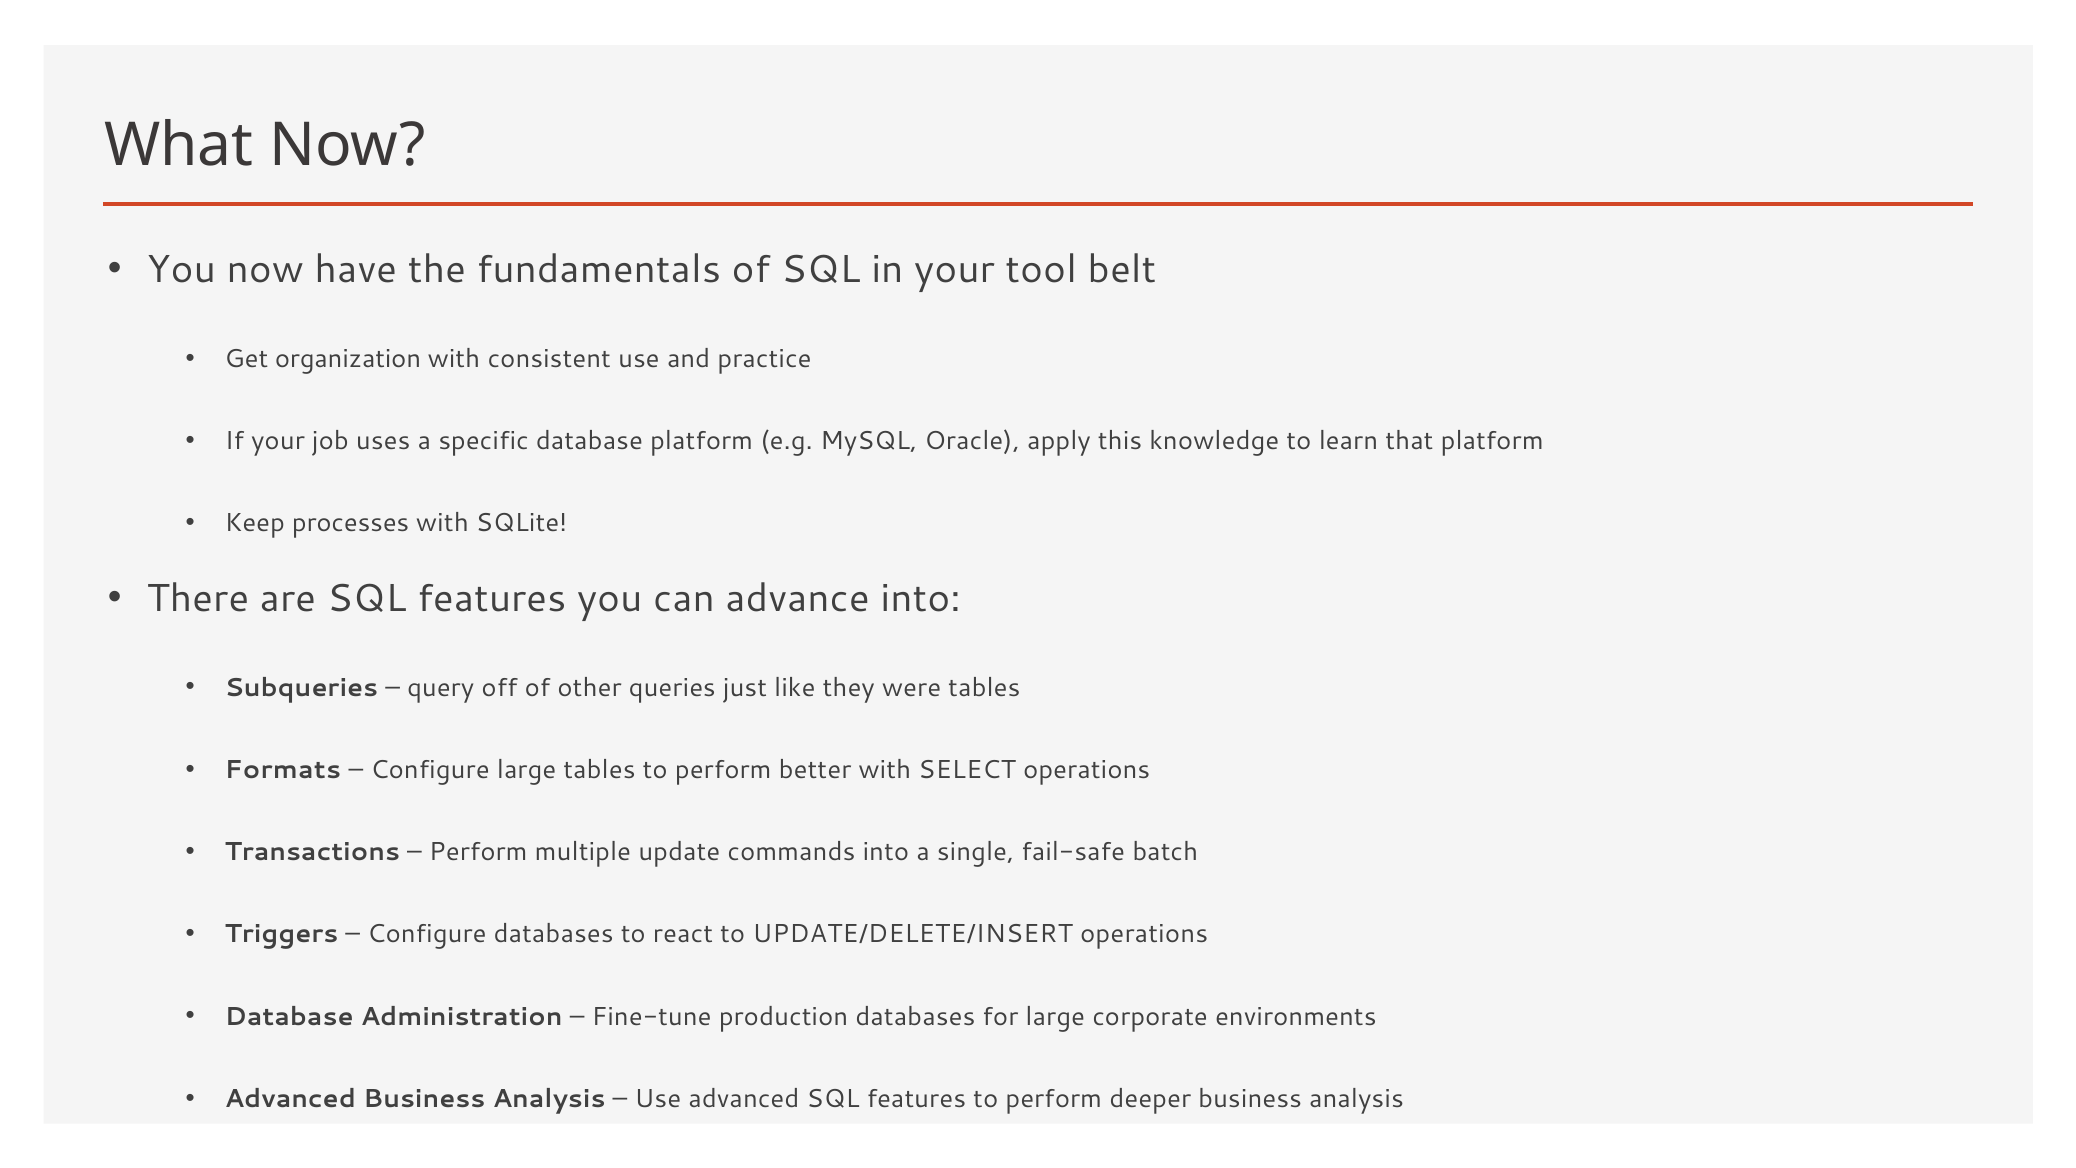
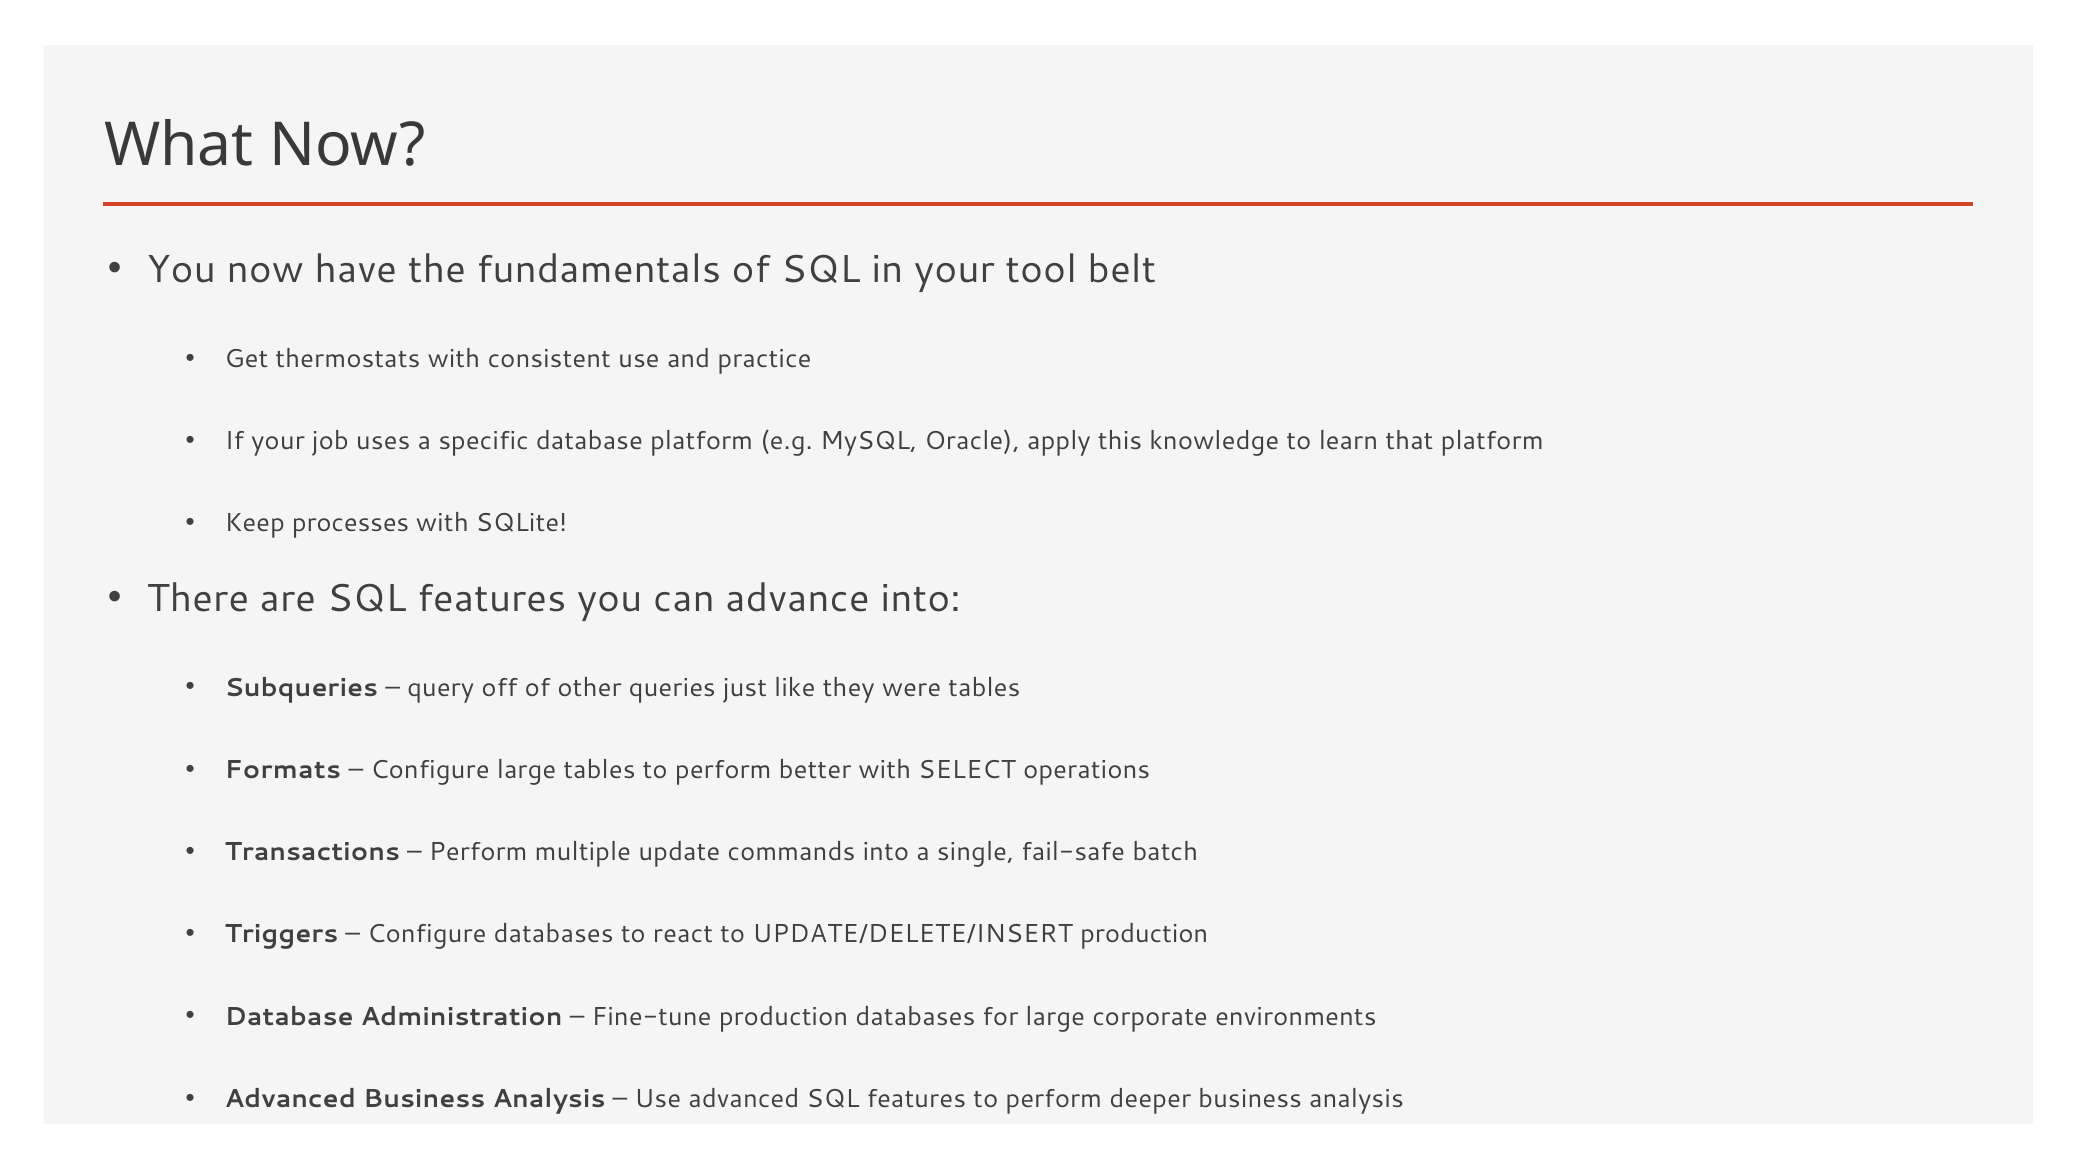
organization: organization -> thermostats
UPDATE/DELETE/INSERT operations: operations -> production
